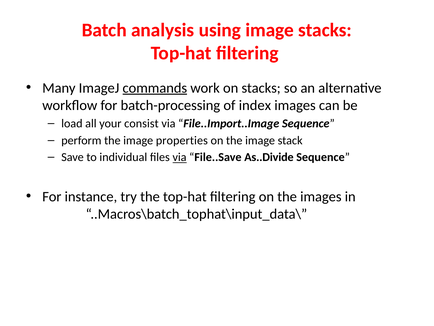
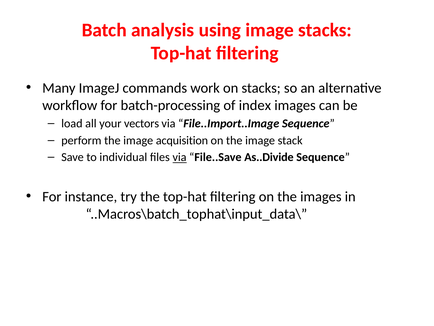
commands underline: present -> none
consist: consist -> vectors
properties: properties -> acquisition
